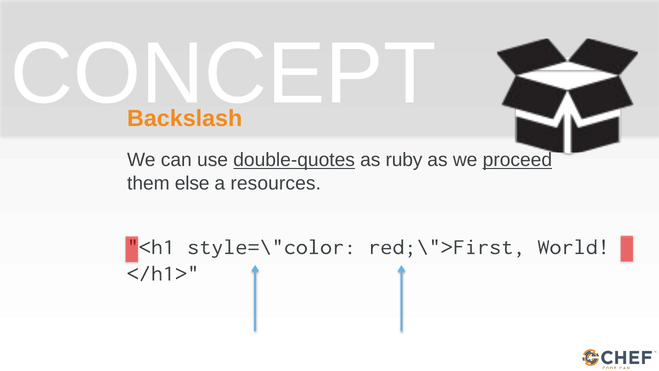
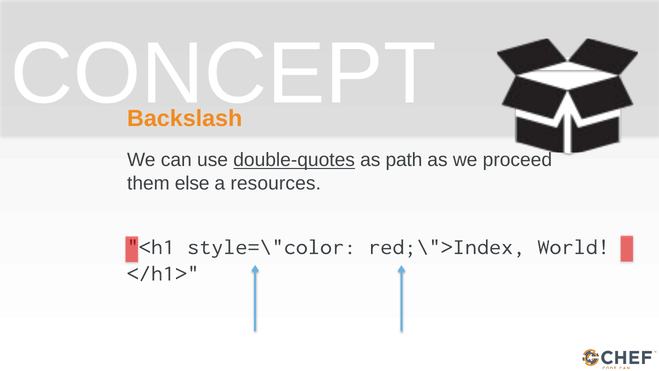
ruby: ruby -> path
proceed underline: present -> none
red;\">First: red;\">First -> red;\">Index
